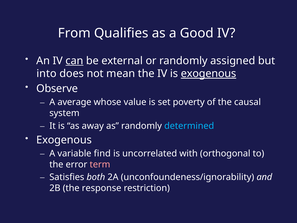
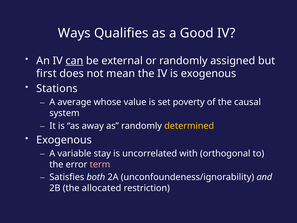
From: From -> Ways
into: into -> first
exogenous at (209, 74) underline: present -> none
Observe: Observe -> Stations
determined colour: light blue -> yellow
find: find -> stay
response: response -> allocated
